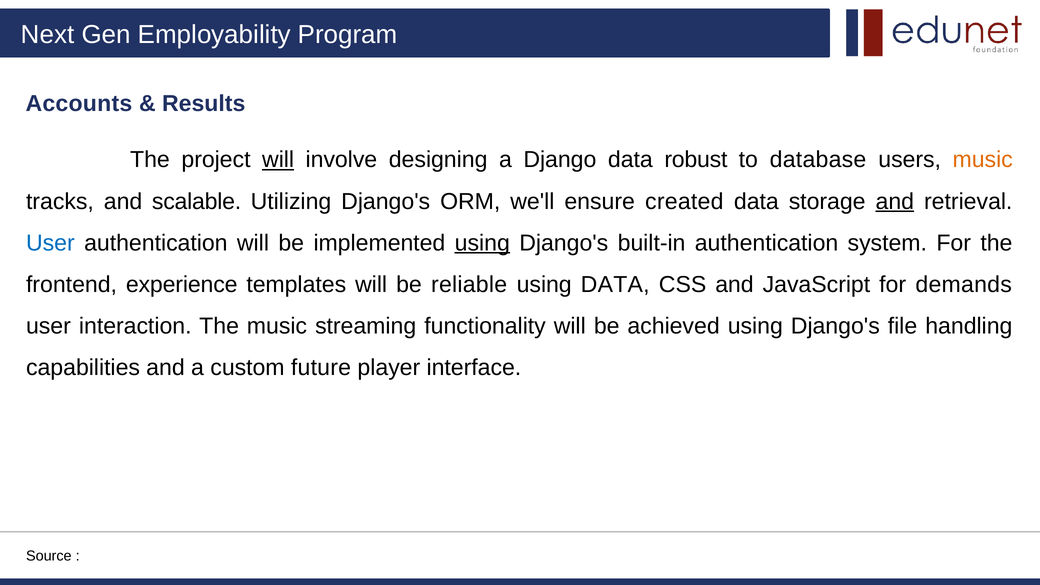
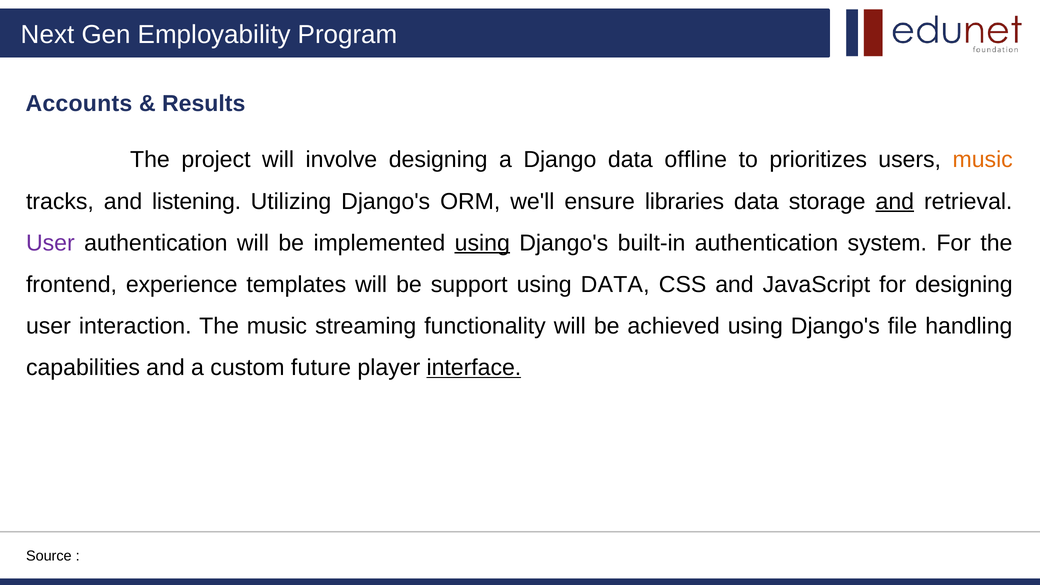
will at (278, 160) underline: present -> none
robust: robust -> offline
database: database -> prioritizes
scalable: scalable -> listening
created: created -> libraries
User at (50, 243) colour: blue -> purple
reliable: reliable -> support
for demands: demands -> designing
interface underline: none -> present
